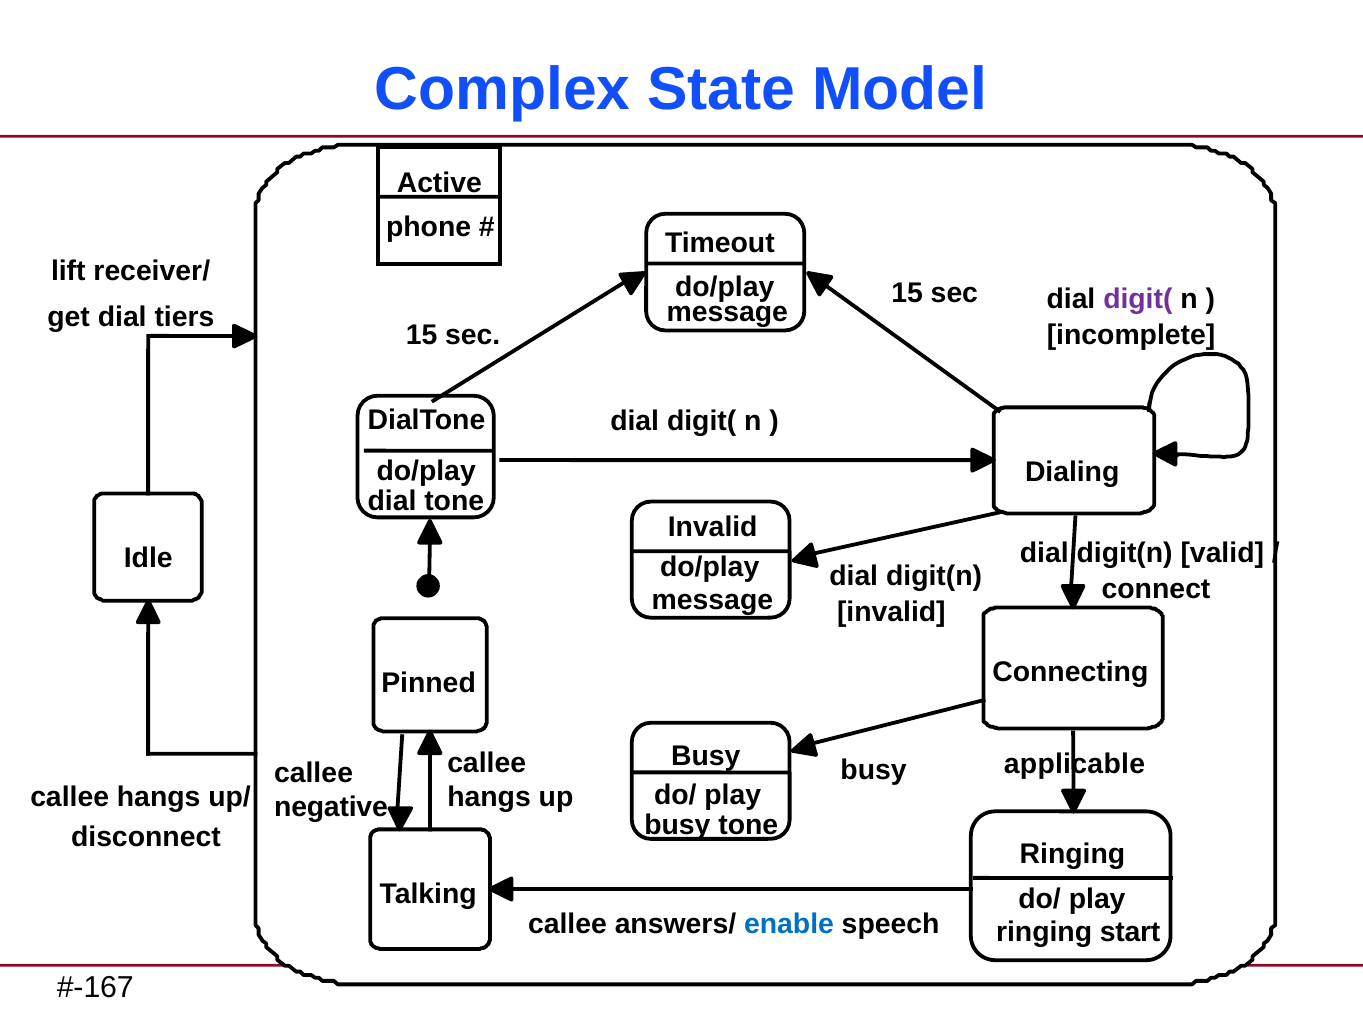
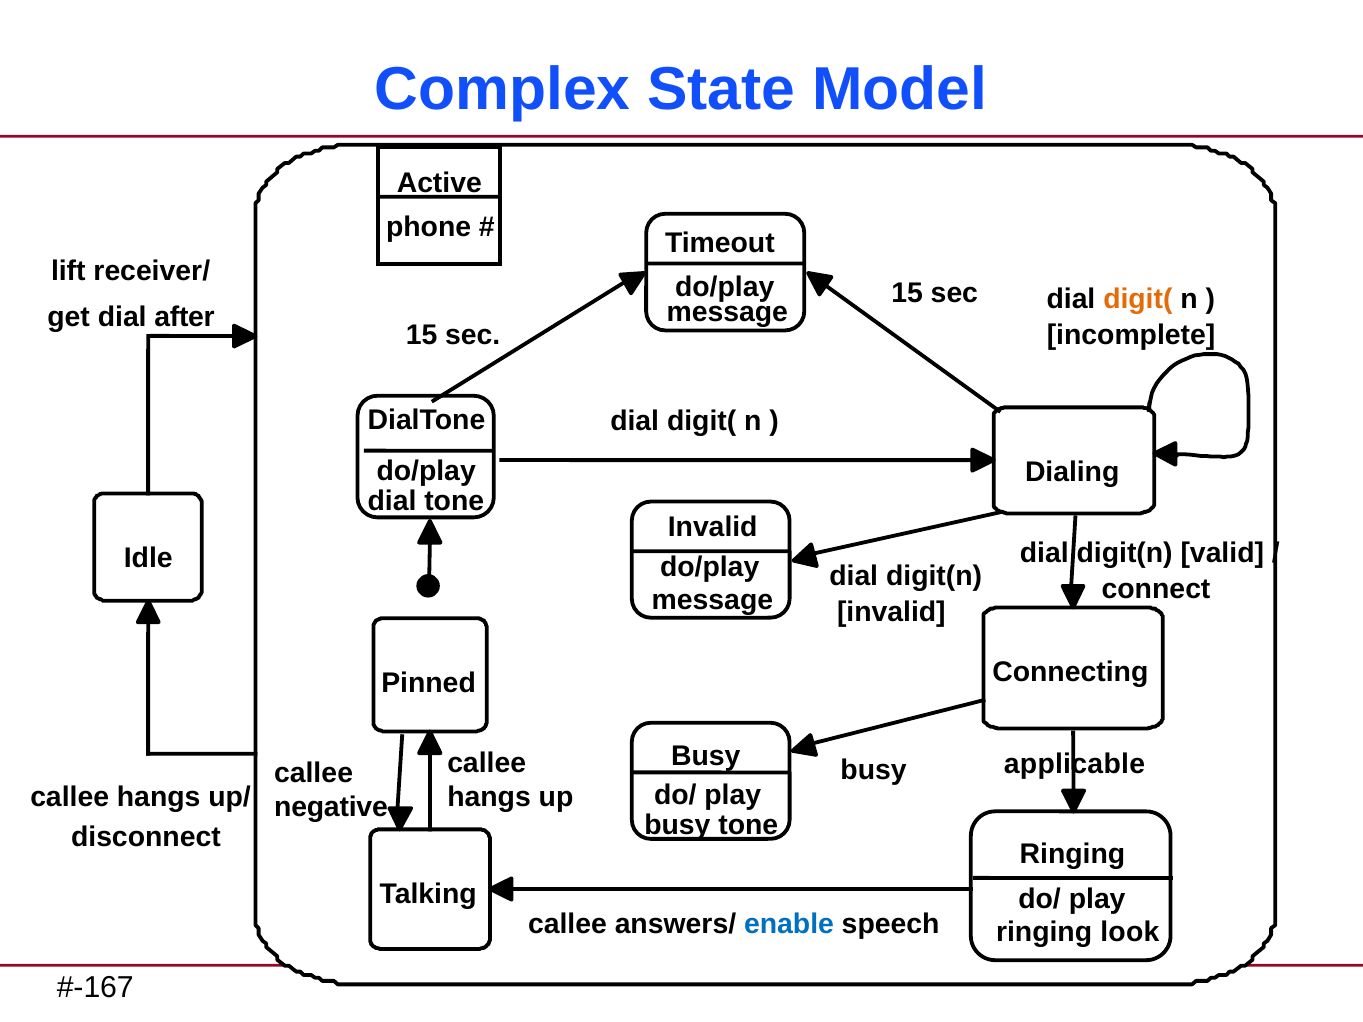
digit( at (1138, 299) colour: purple -> orange
tiers: tiers -> after
start: start -> look
